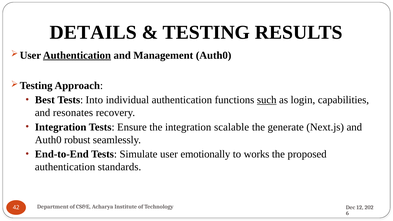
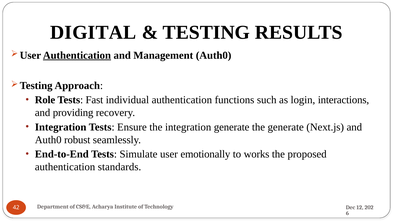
DETAILS: DETAILS -> DIGITAL
Best: Best -> Role
Into: Into -> Fast
such underline: present -> none
capabilities: capabilities -> interactions
resonates: resonates -> providing
integration scalable: scalable -> generate
